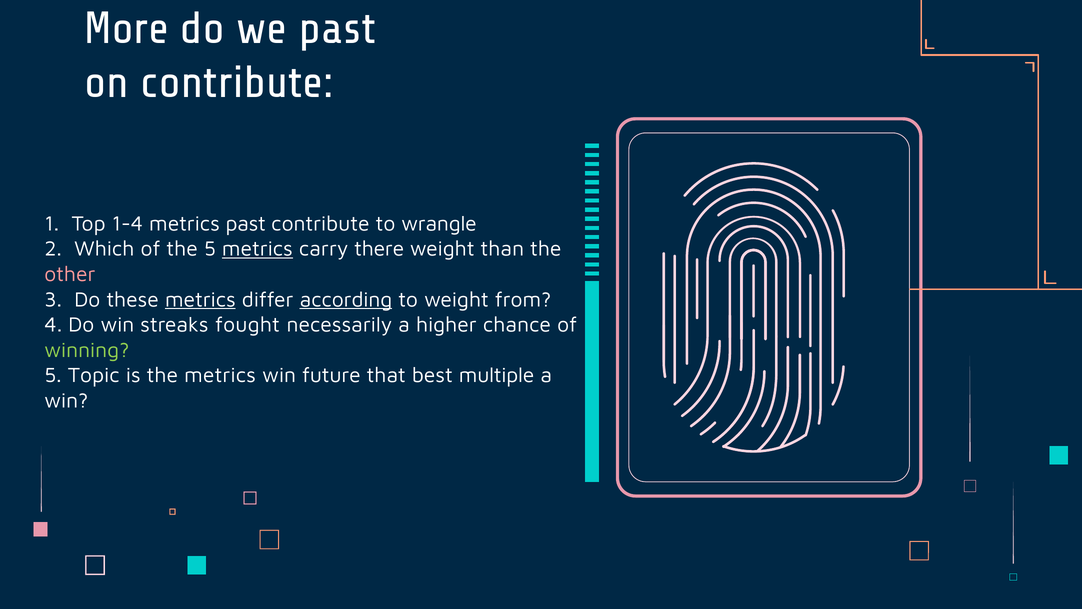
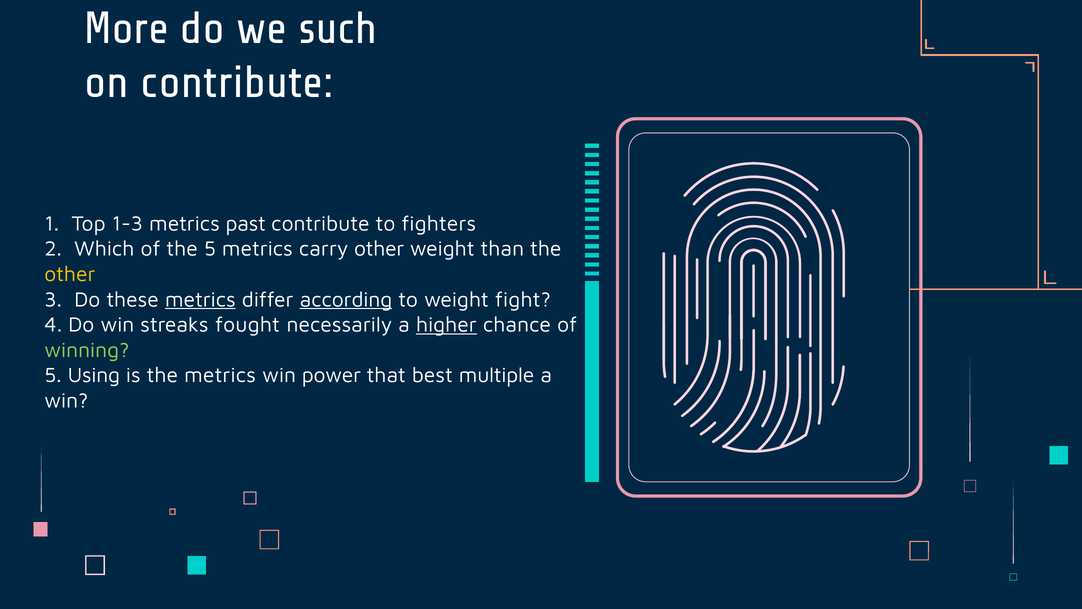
we past: past -> such
1-4: 1-4 -> 1-3
wrangle: wrangle -> fighters
metrics at (257, 249) underline: present -> none
carry there: there -> other
other at (70, 274) colour: pink -> yellow
from: from -> fight
higher underline: none -> present
Topic: Topic -> Using
future: future -> power
